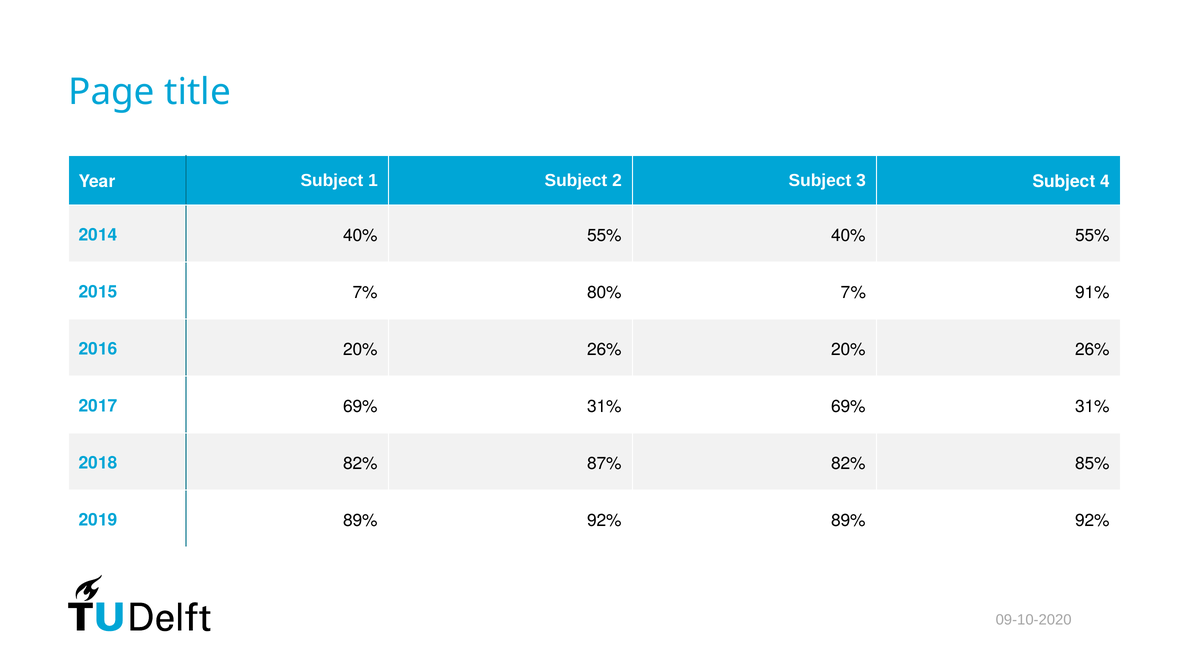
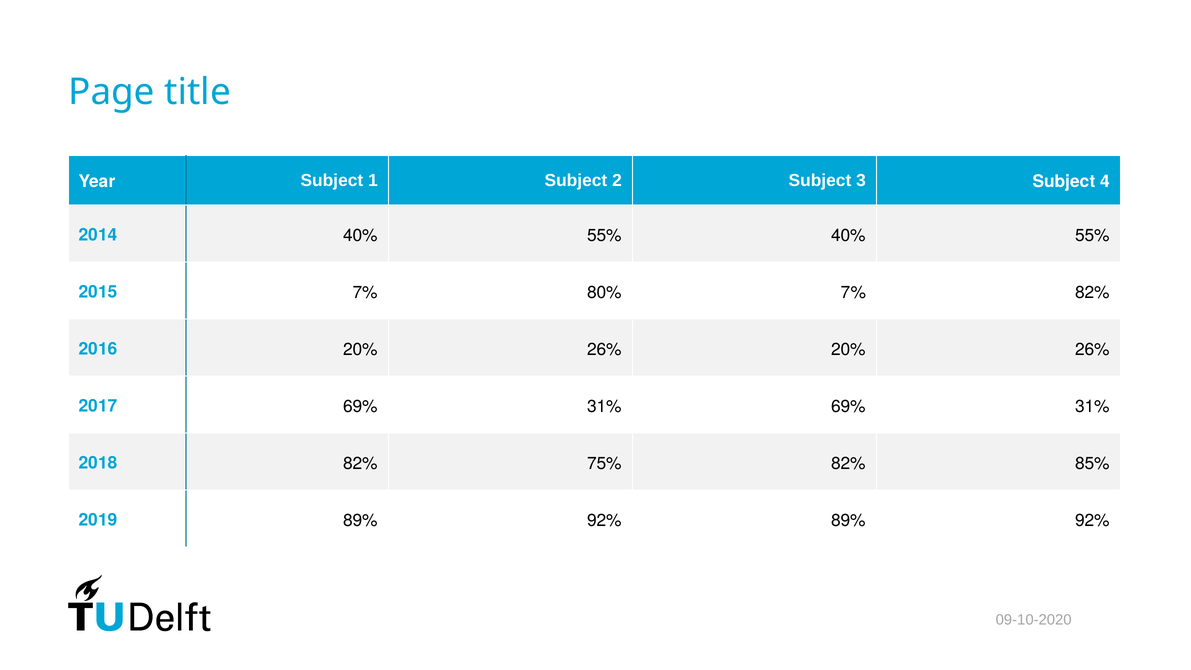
7% 91%: 91% -> 82%
87%: 87% -> 75%
